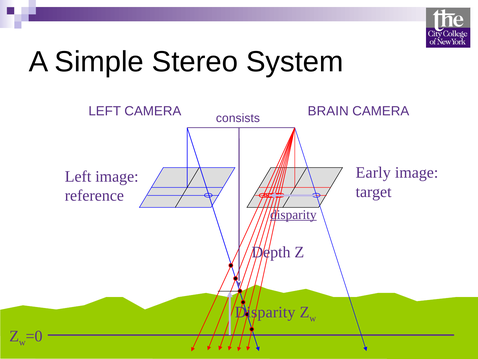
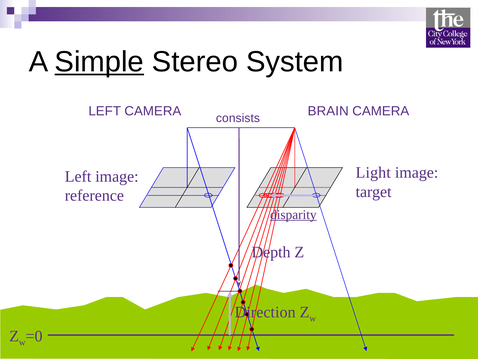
Simple underline: none -> present
Early: Early -> Light
Disparity at (265, 312): Disparity -> Direction
